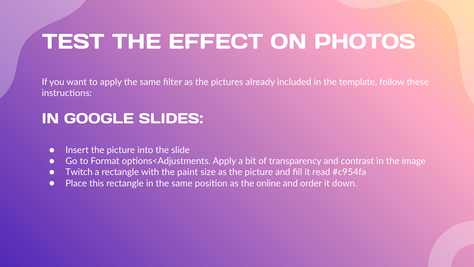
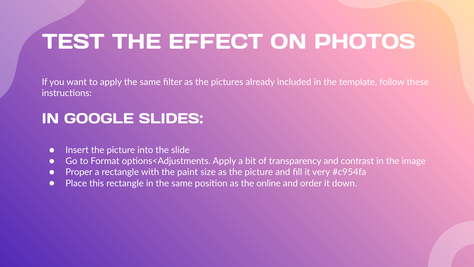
Twitch: Twitch -> Proper
read: read -> very
